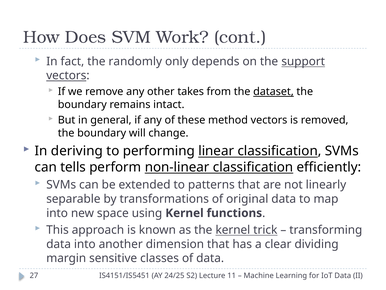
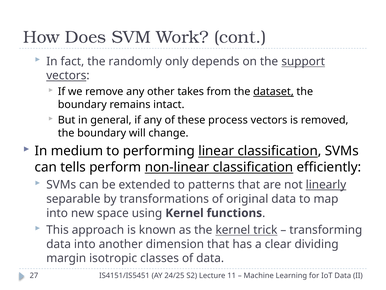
method: method -> process
deriving: deriving -> medium
linearly underline: none -> present
sensitive: sensitive -> isotropic
